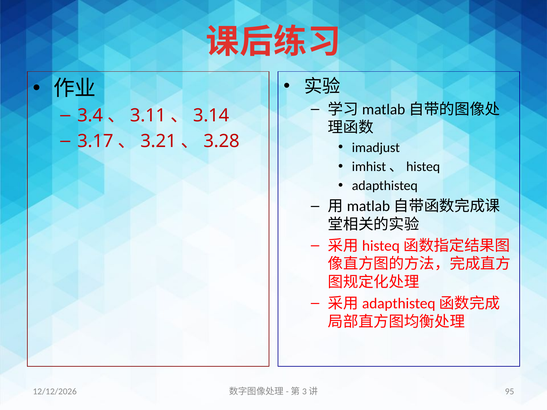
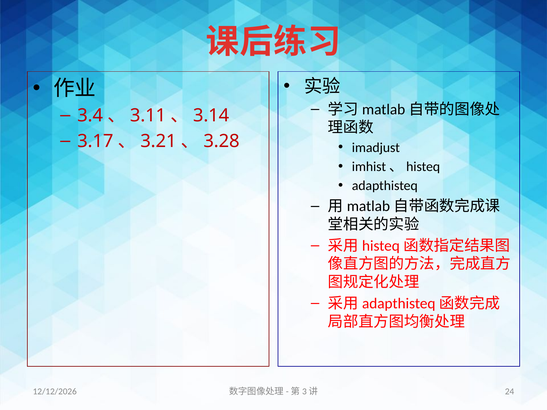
95: 95 -> 24
